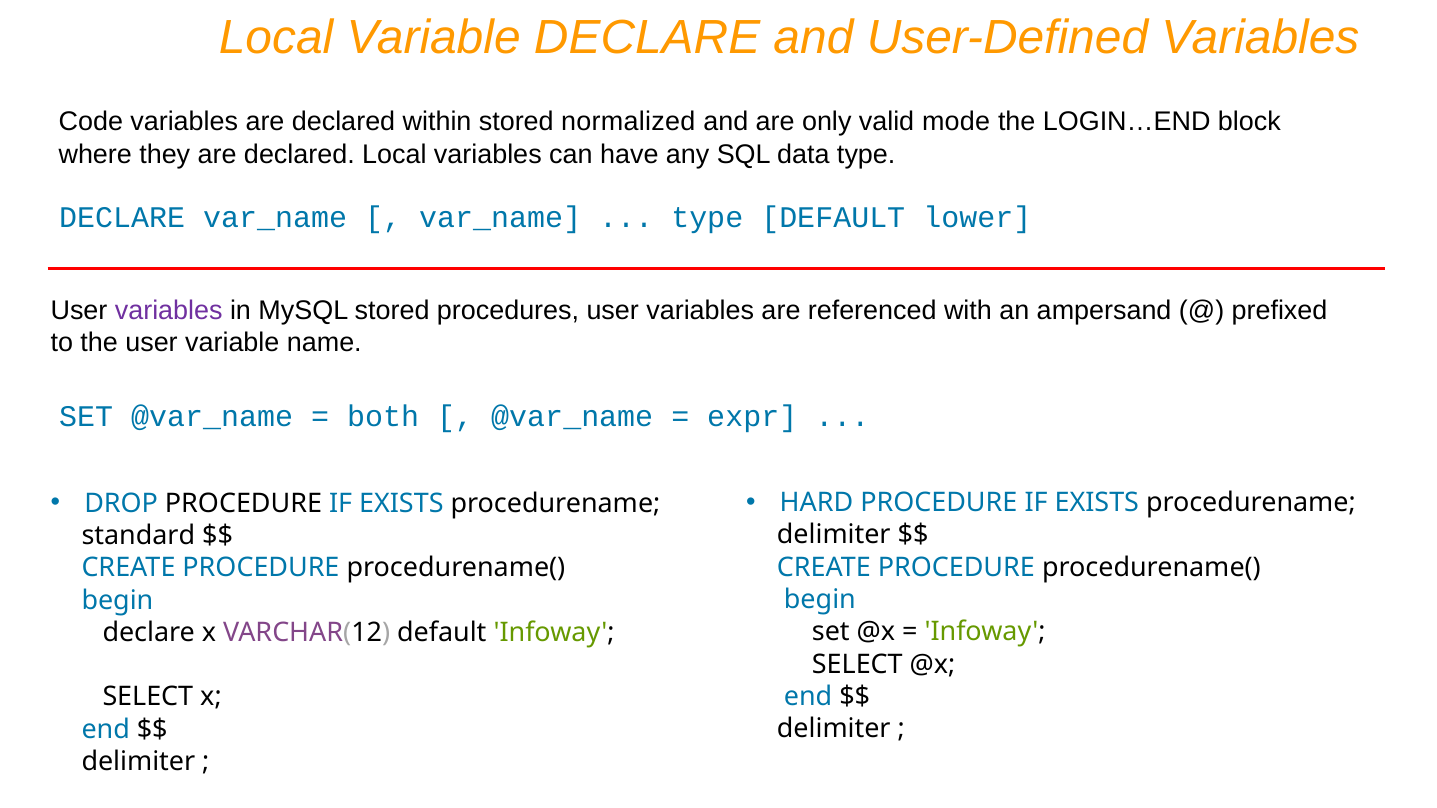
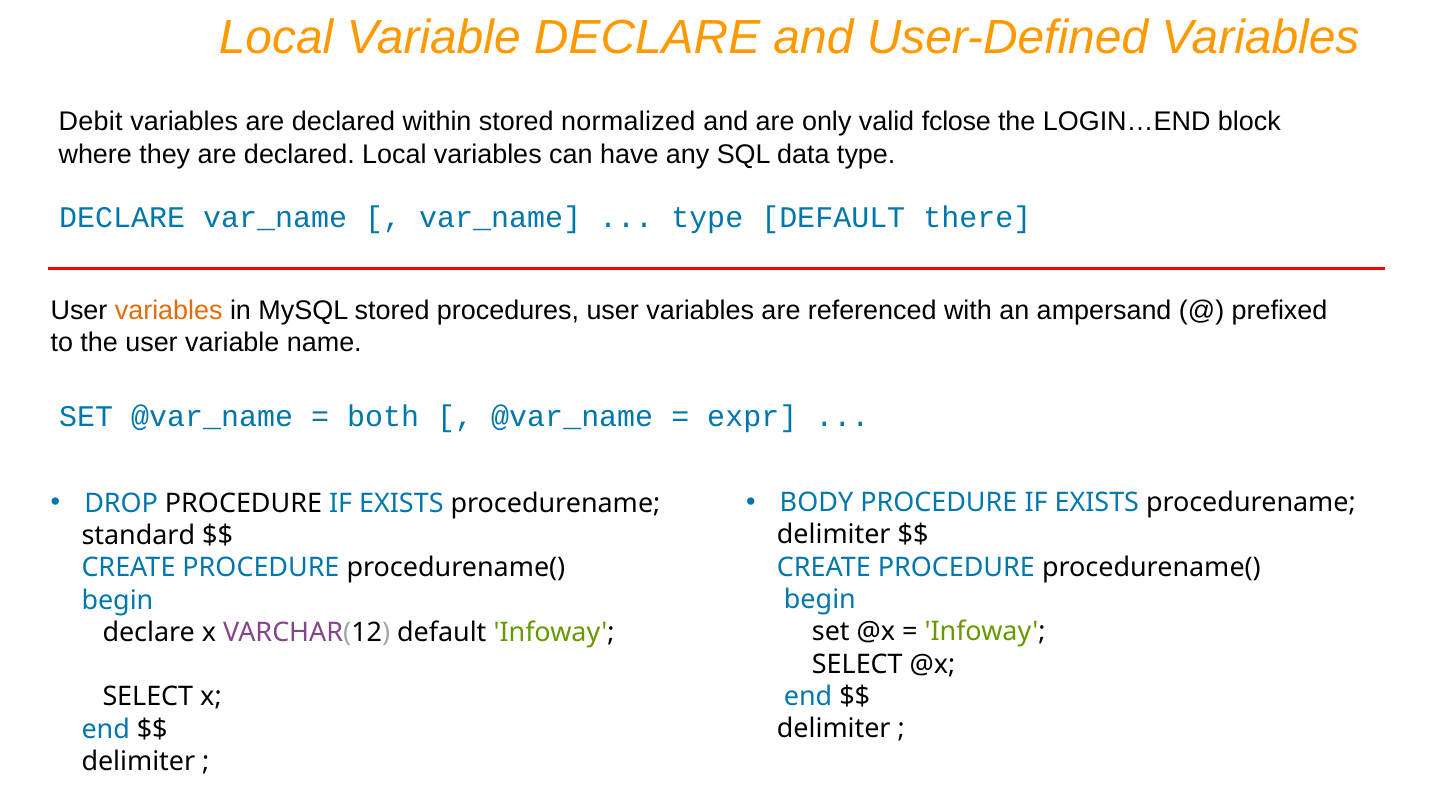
Code: Code -> Debit
mode: mode -> fclose
lower: lower -> there
variables at (169, 311) colour: purple -> orange
HARD: HARD -> BODY
